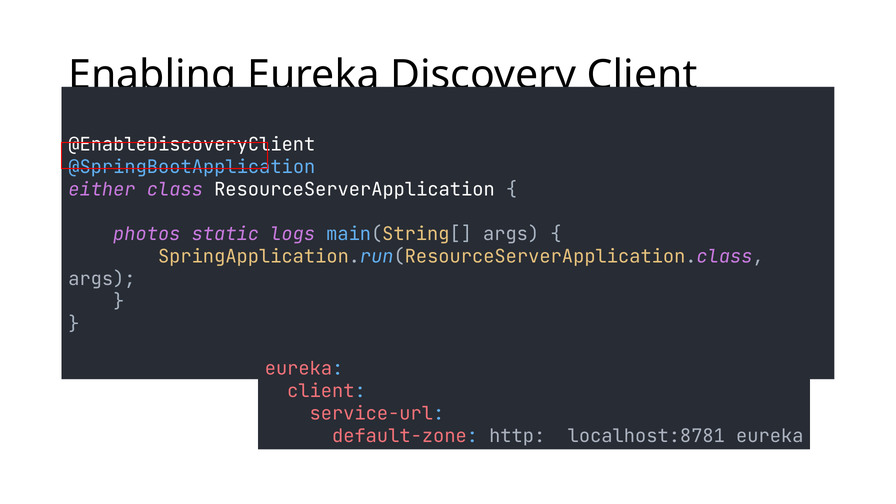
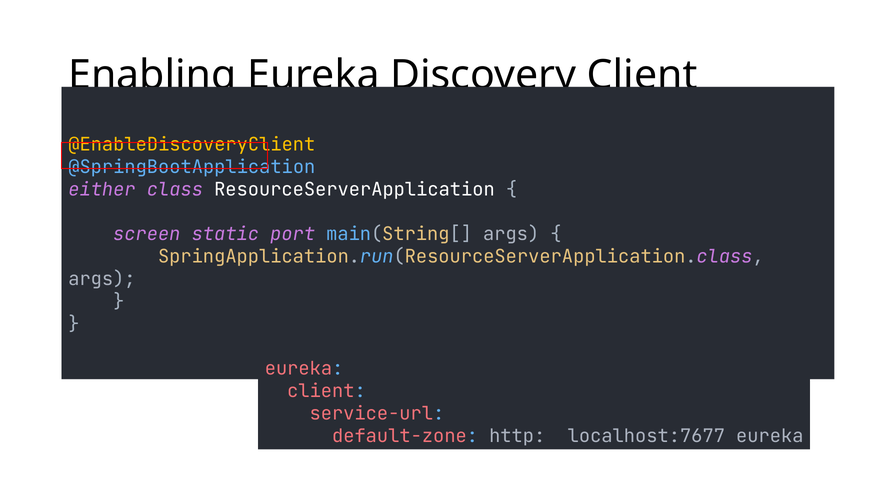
@EnableDiscoveryClient colour: white -> yellow
photos: photos -> screen
logs: logs -> port
http://localhost:8781/eureka: http://localhost:8781/eureka -> http://localhost:7677/eureka
